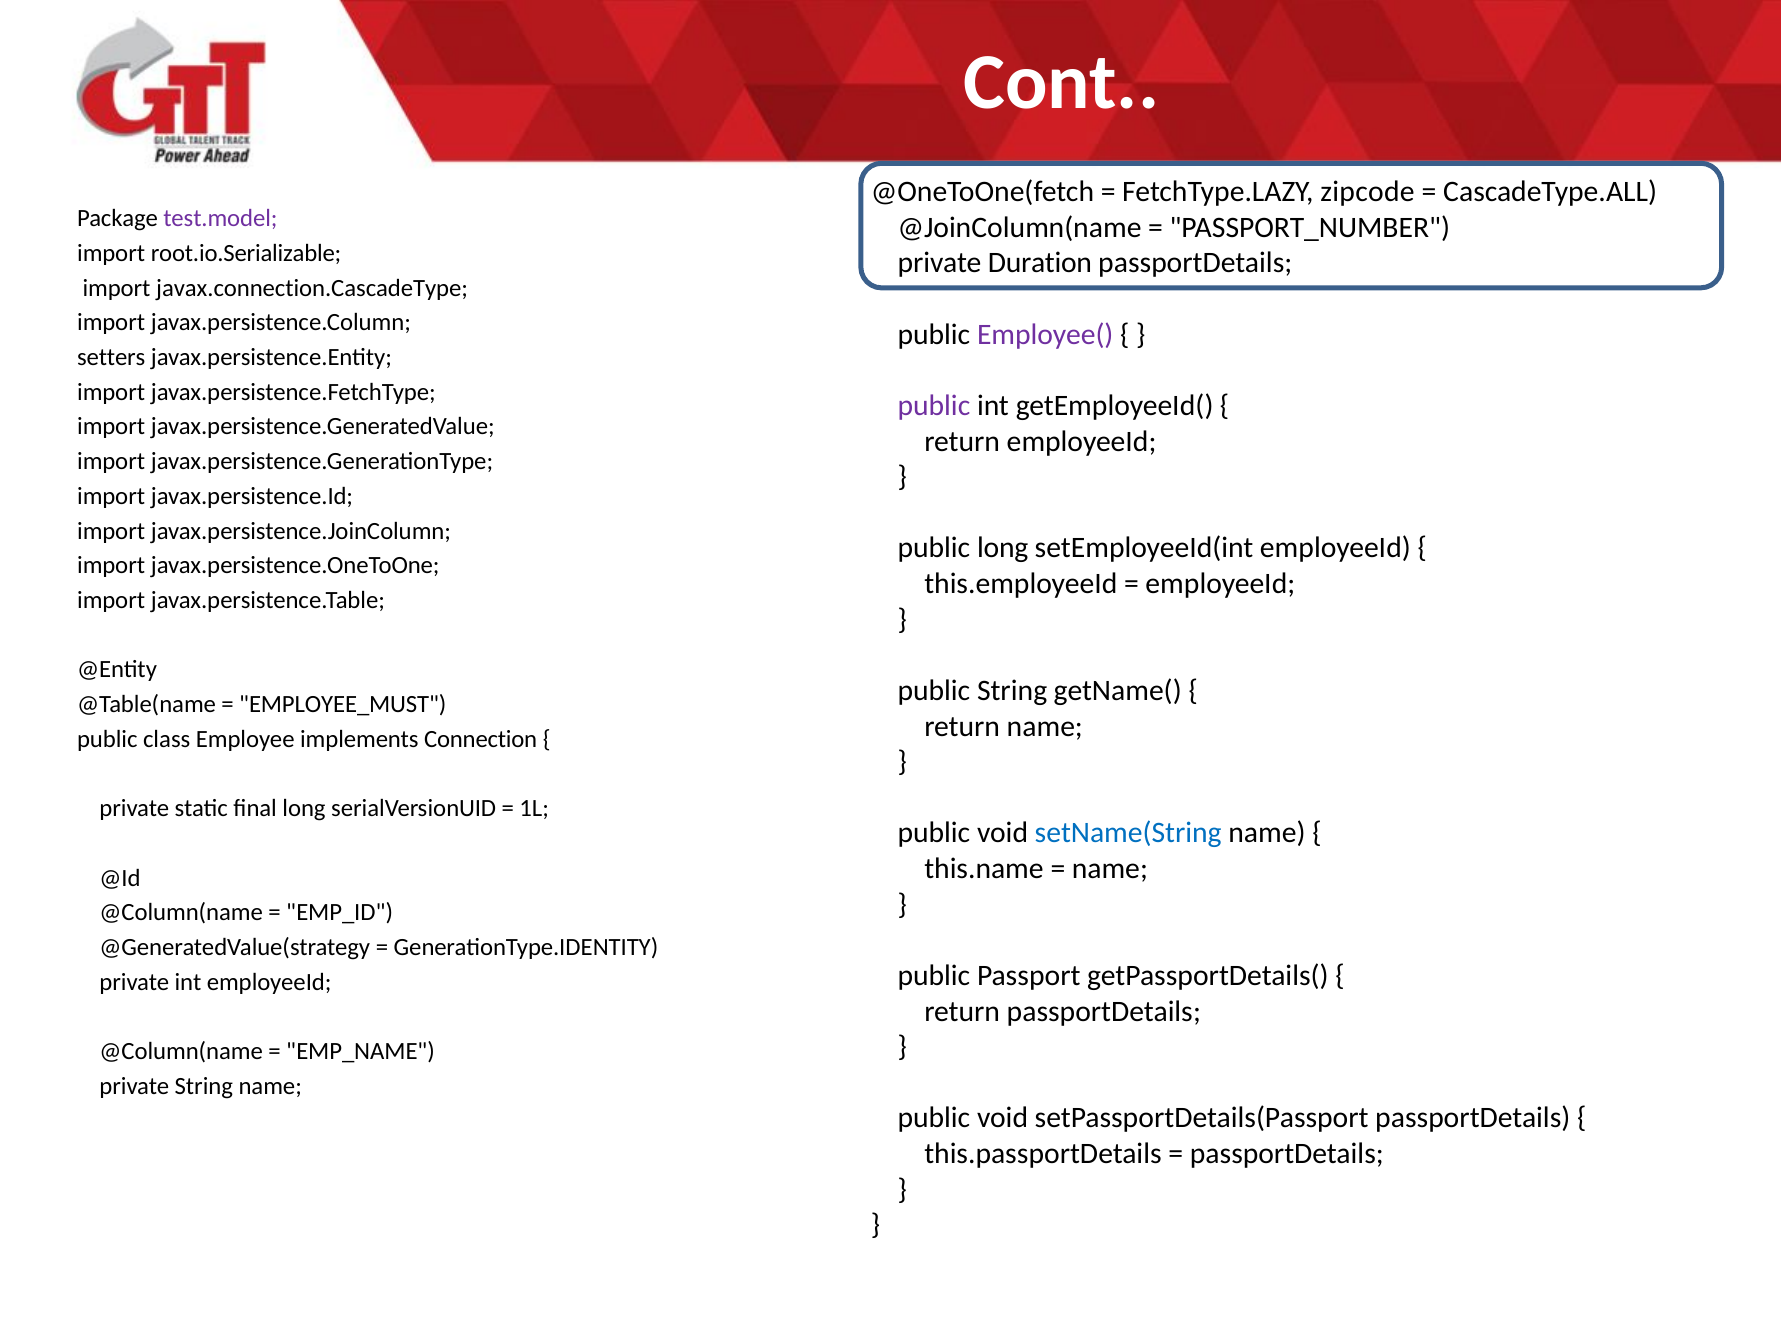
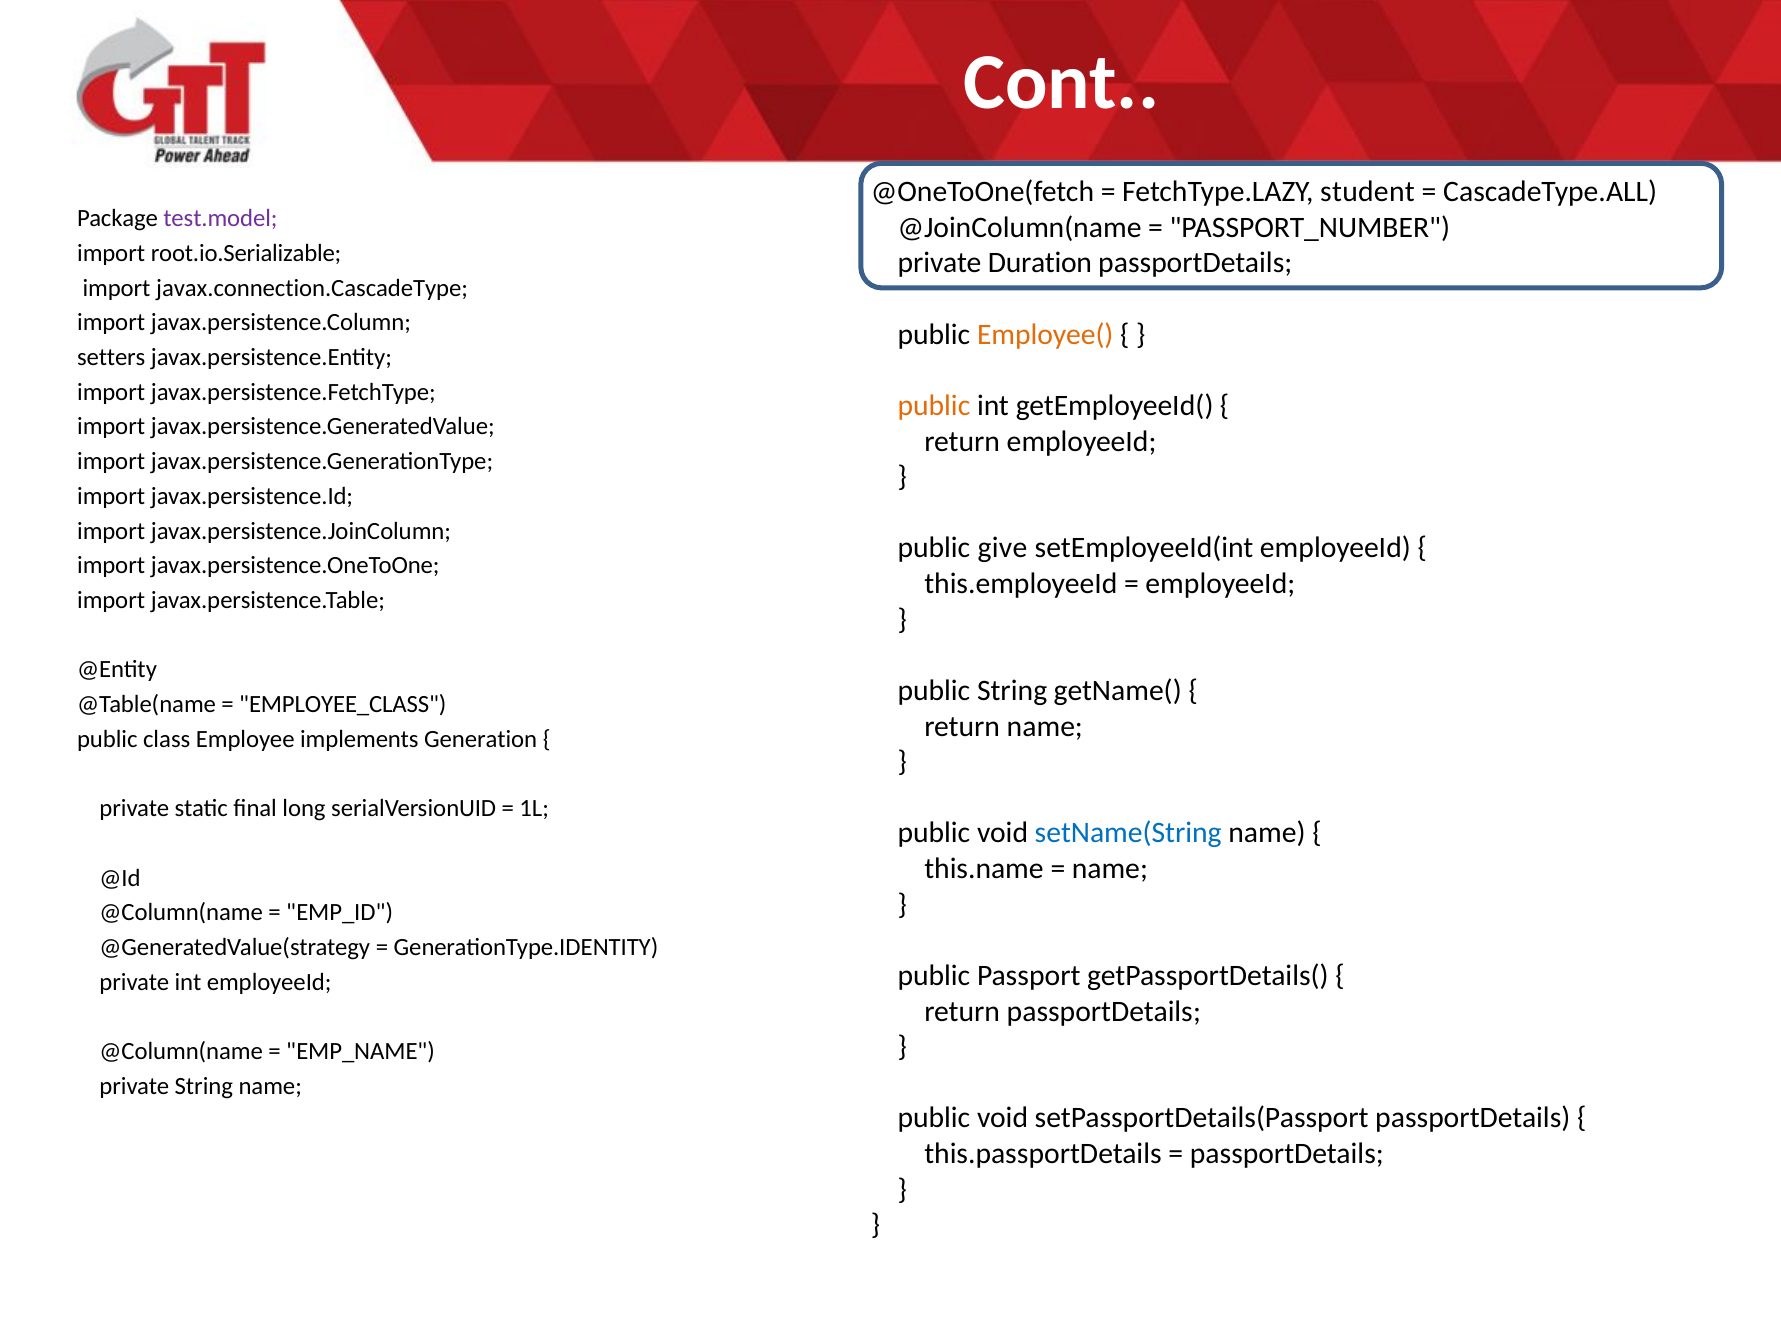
zipcode: zipcode -> student
Employee( colour: purple -> orange
public at (934, 406) colour: purple -> orange
public long: long -> give
EMPLOYEE_MUST: EMPLOYEE_MUST -> EMPLOYEE_CLASS
Connection: Connection -> Generation
